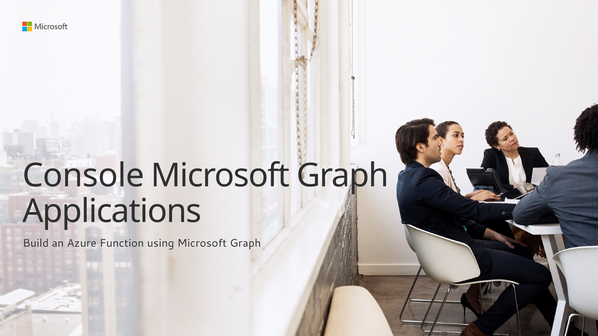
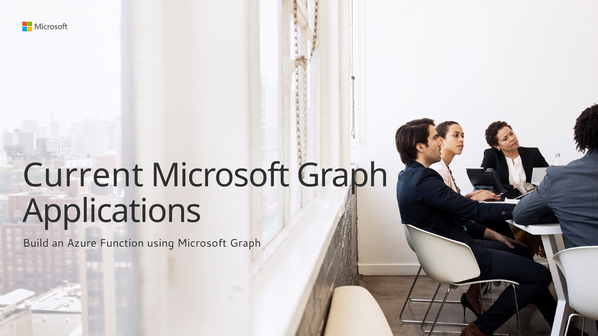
Console: Console -> Current
